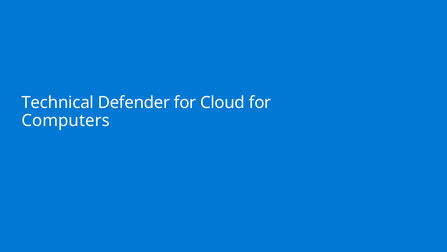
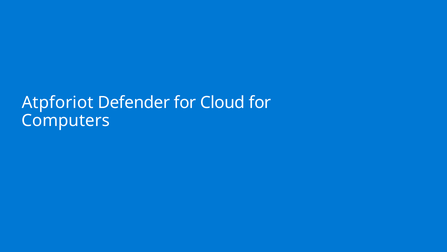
Technical: Technical -> Atpforiot
